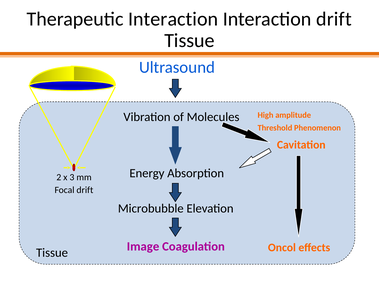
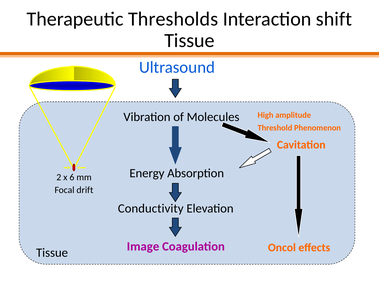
Therapeutic Interaction: Interaction -> Thresholds
Interaction drift: drift -> shift
3: 3 -> 6
Microbubble: Microbubble -> Conductivity
